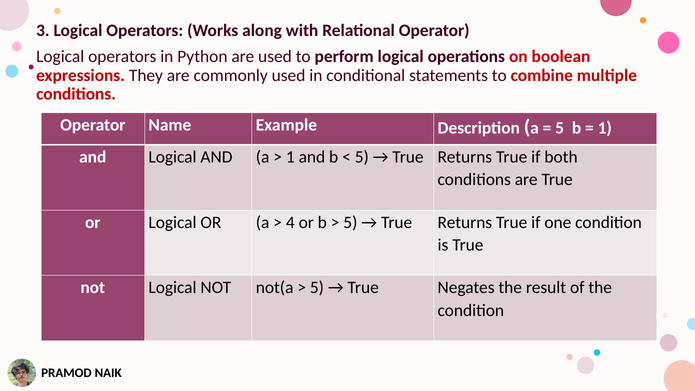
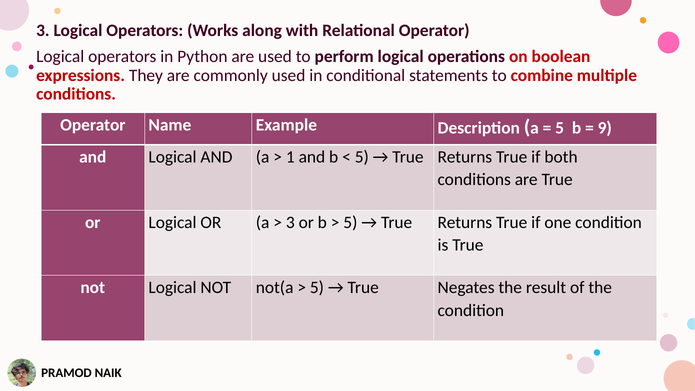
1 at (605, 128): 1 -> 9
4 at (290, 222): 4 -> 3
